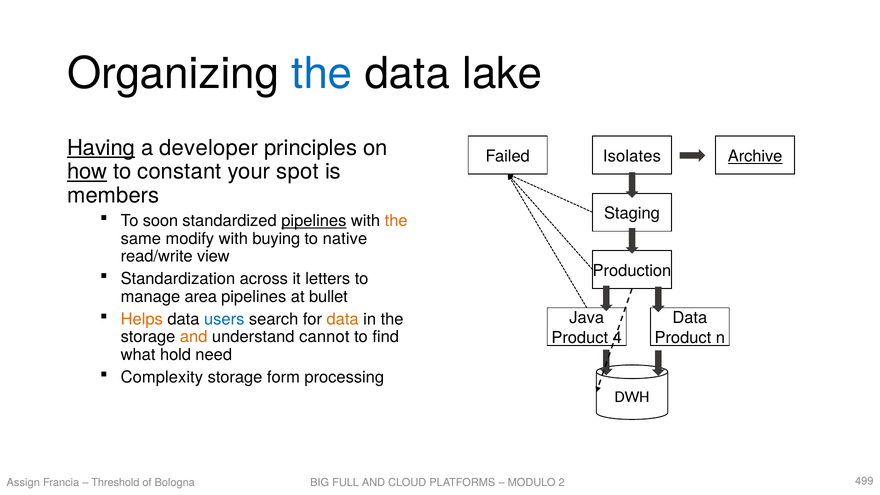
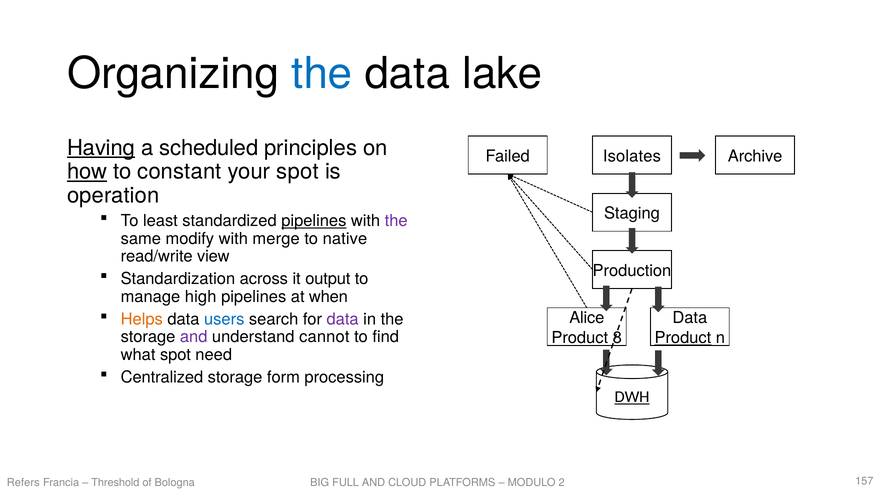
developer: developer -> scheduled
Archive underline: present -> none
members: members -> operation
soon: soon -> least
the at (396, 221) colour: orange -> purple
buying: buying -> merge
letters: letters -> output
area: area -> high
bullet: bullet -> when
data at (343, 319) colour: orange -> purple
Java: Java -> Alice
and at (194, 337) colour: orange -> purple
4: 4 -> 8
Product at (683, 338) underline: none -> present
what hold: hold -> spot
Complexity: Complexity -> Centralized
DWH underline: none -> present
Assign: Assign -> Refers
499: 499 -> 157
